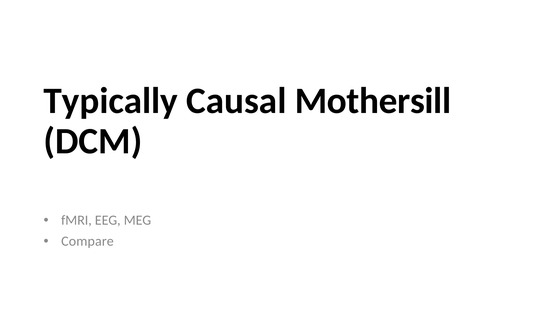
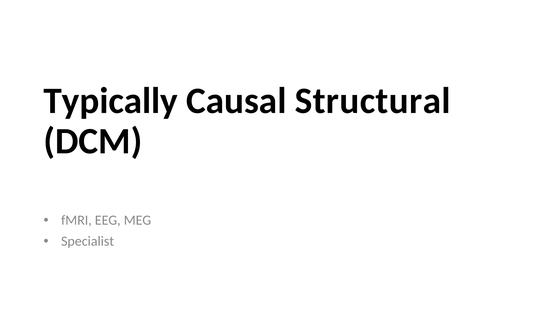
Mothersill: Mothersill -> Structural
Compare: Compare -> Specialist
